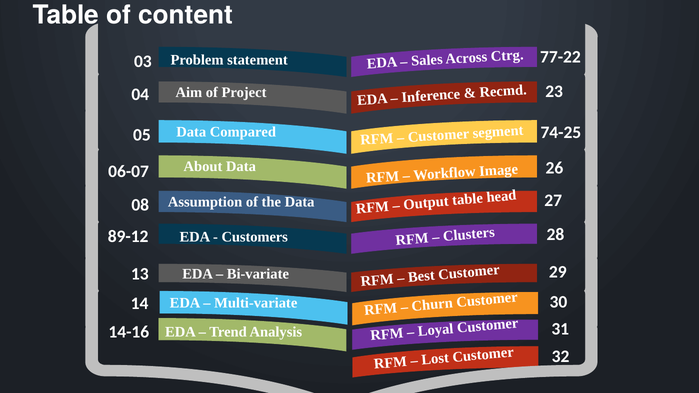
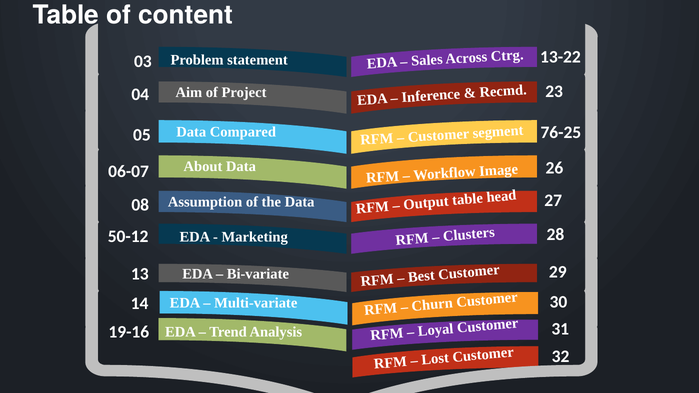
77-22: 77-22 -> 13-22
74-25: 74-25 -> 76-25
89-12: 89-12 -> 50-12
Customers: Customers -> Marketing
14-16: 14-16 -> 19-16
